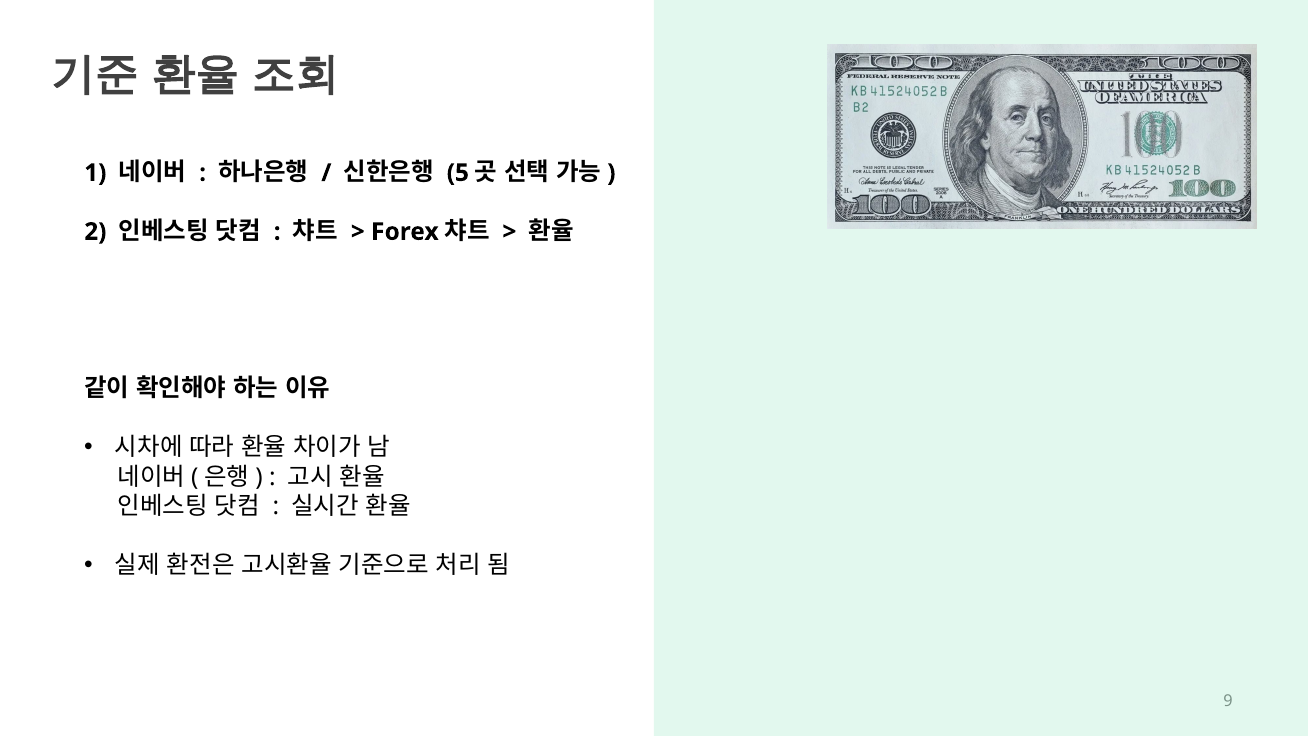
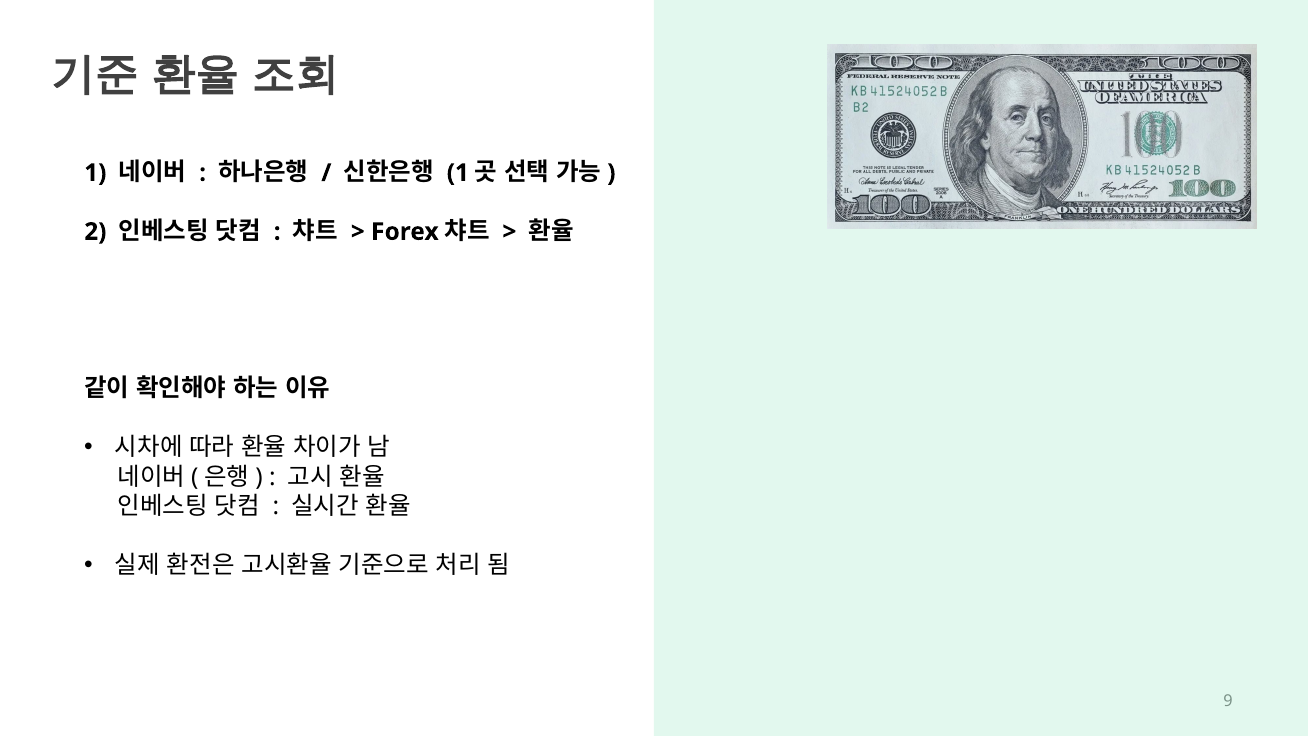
5 at (458, 173): 5 -> 1
